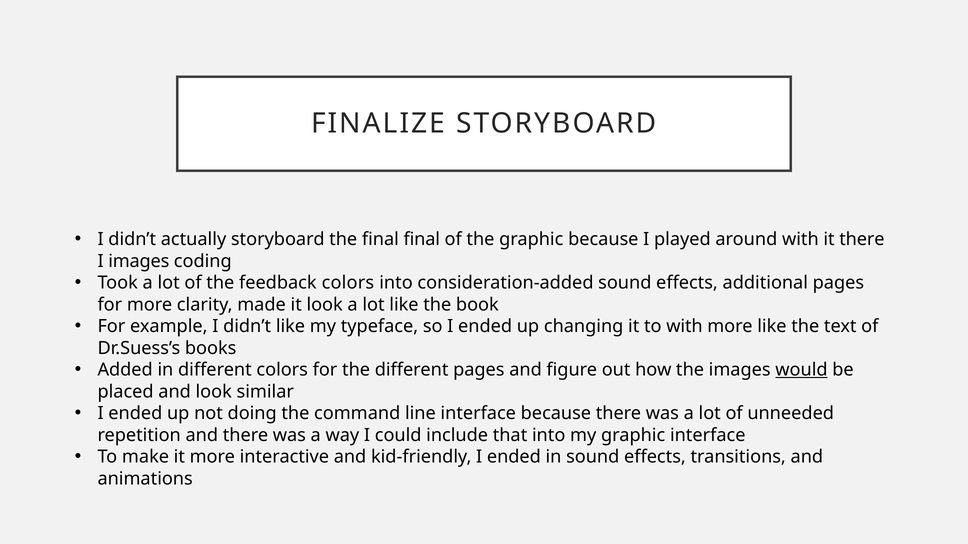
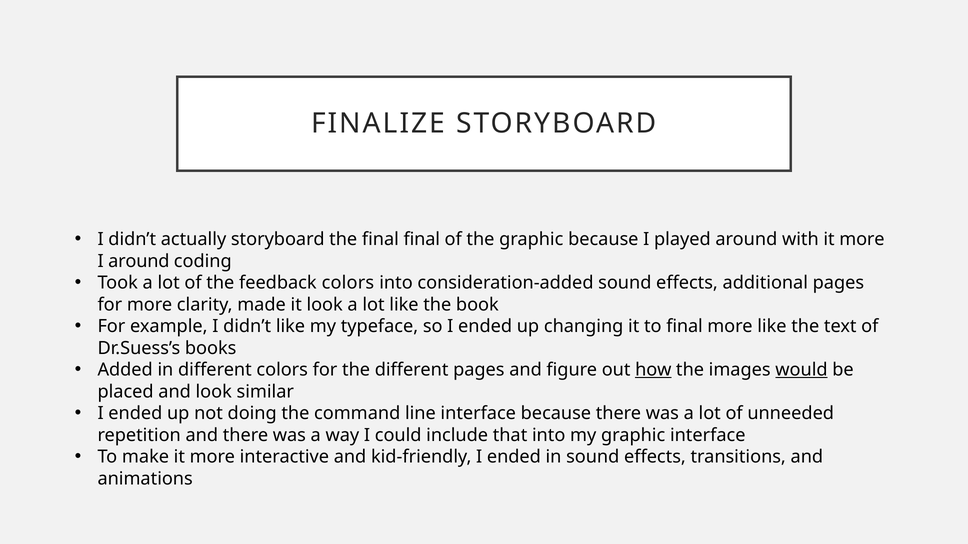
with it there: there -> more
I images: images -> around
to with: with -> final
how underline: none -> present
